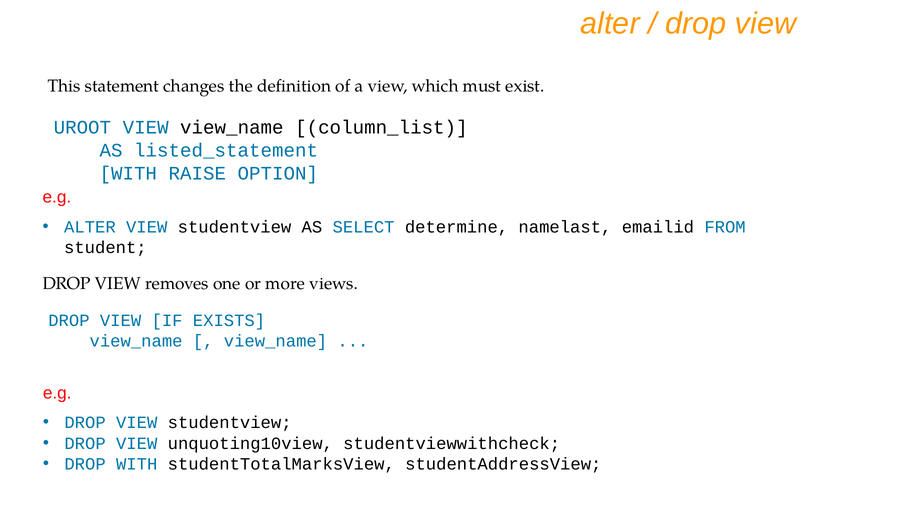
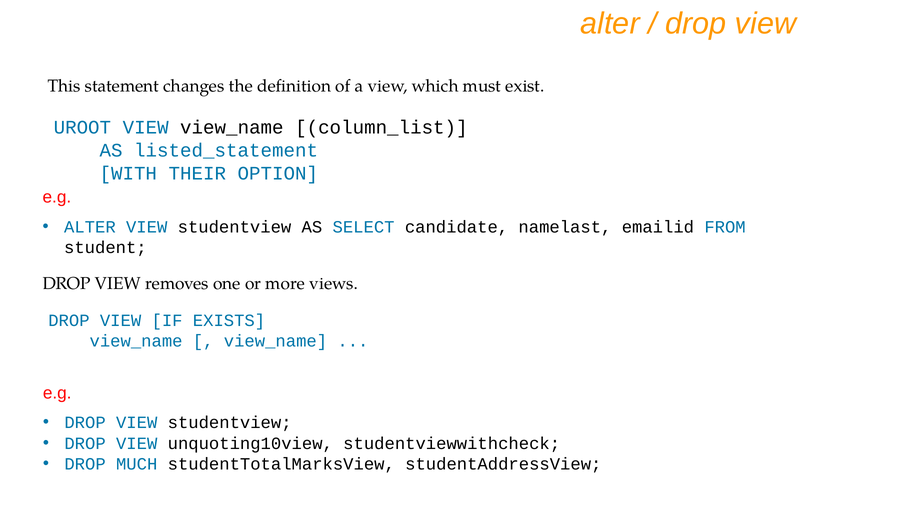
RAISE: RAISE -> THEIR
determine: determine -> candidate
DROP WITH: WITH -> MUCH
